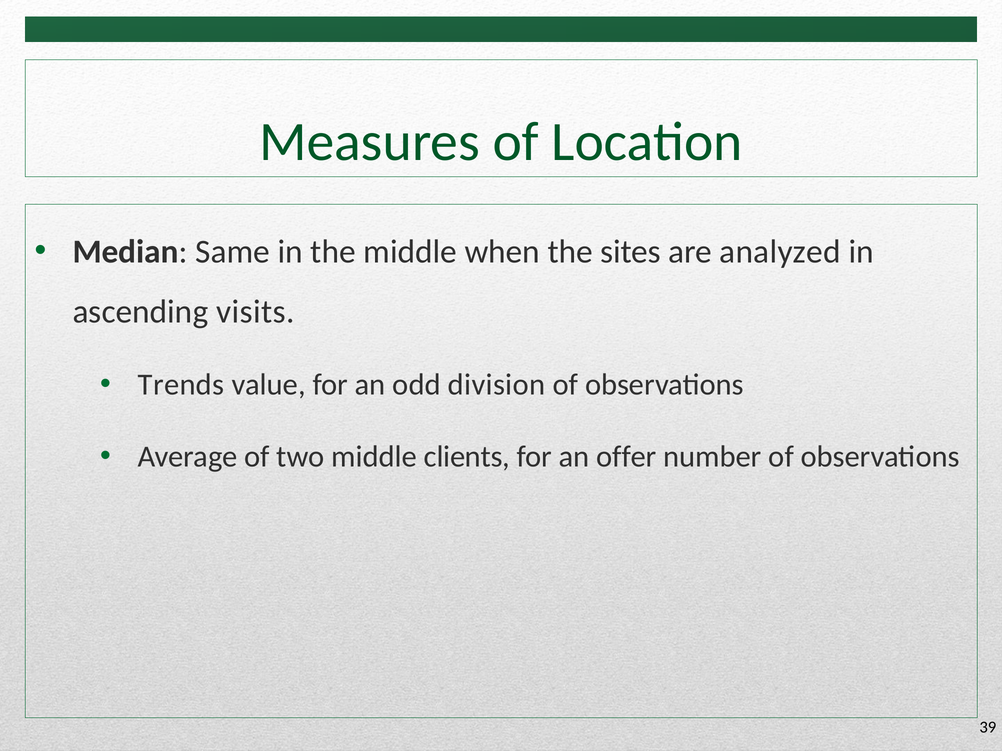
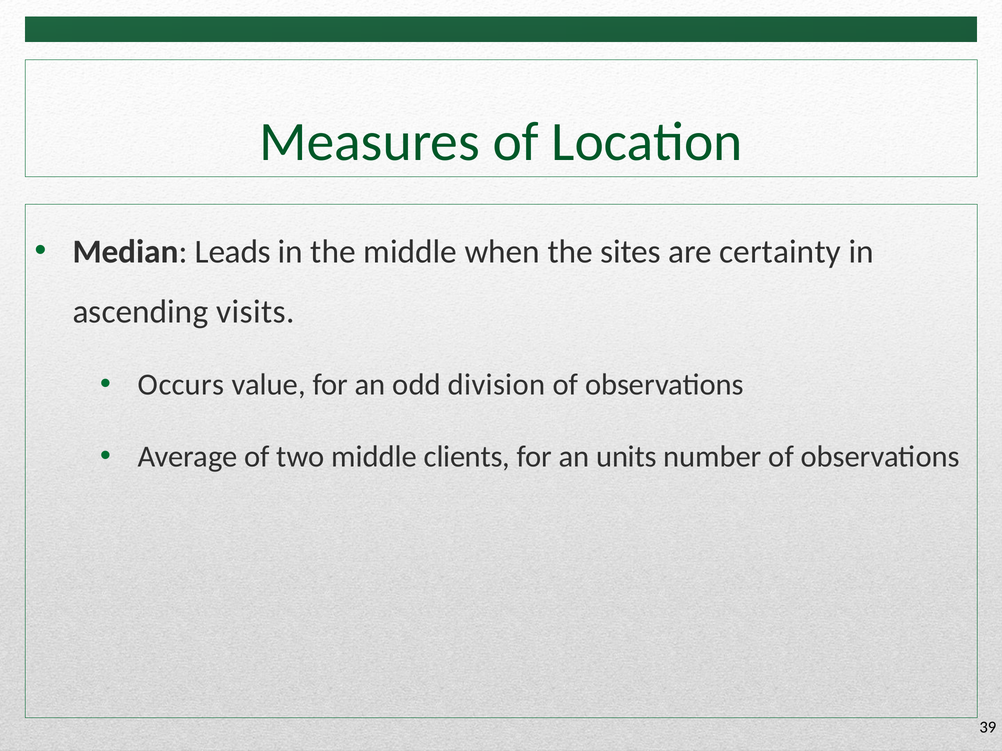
Same: Same -> Leads
analyzed: analyzed -> certainty
Trends: Trends -> Occurs
offer: offer -> units
